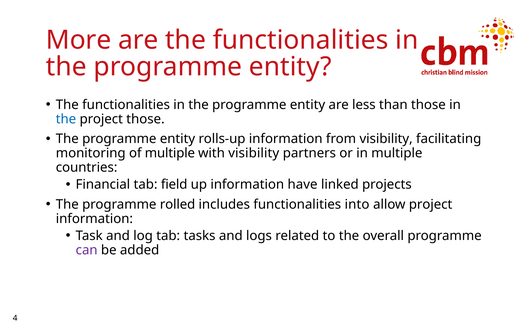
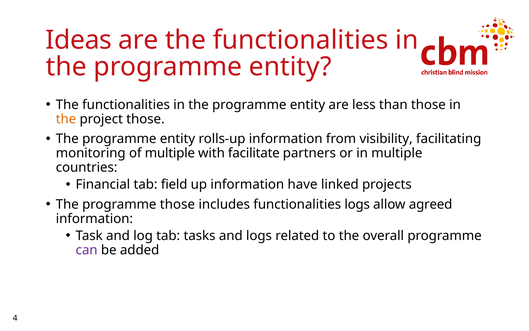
More: More -> Ideas
the at (66, 119) colour: blue -> orange
with visibility: visibility -> facilitate
programme rolled: rolled -> those
functionalities into: into -> logs
allow project: project -> agreed
